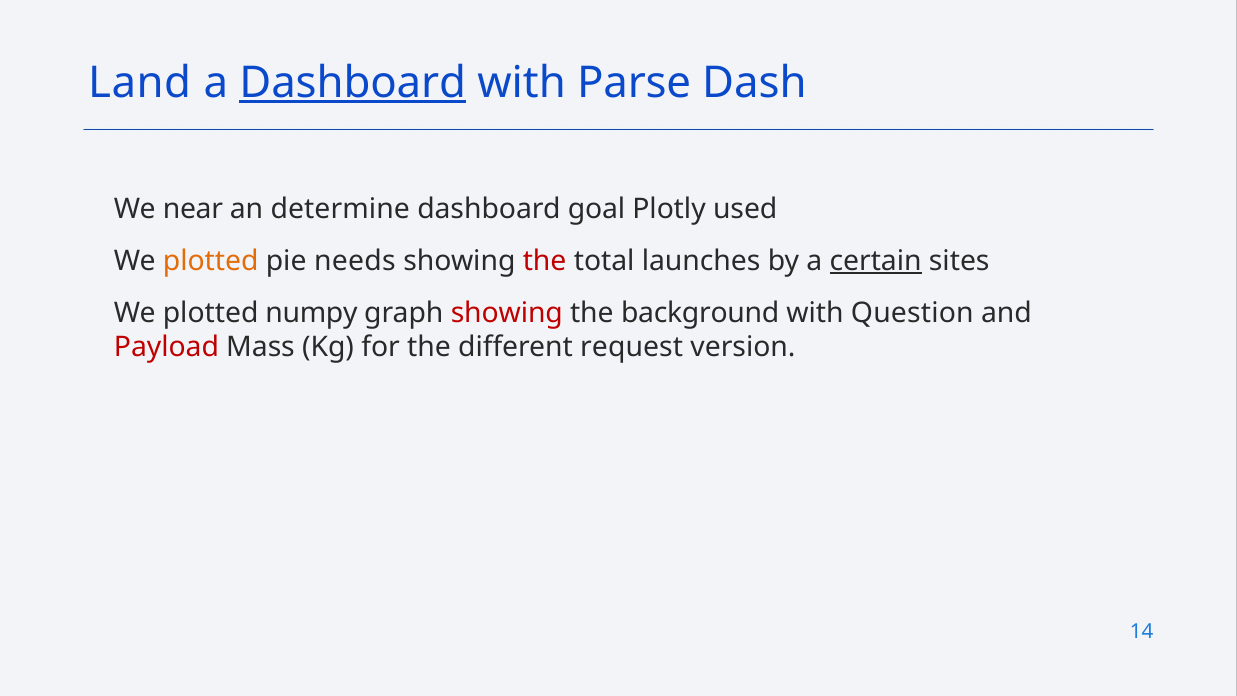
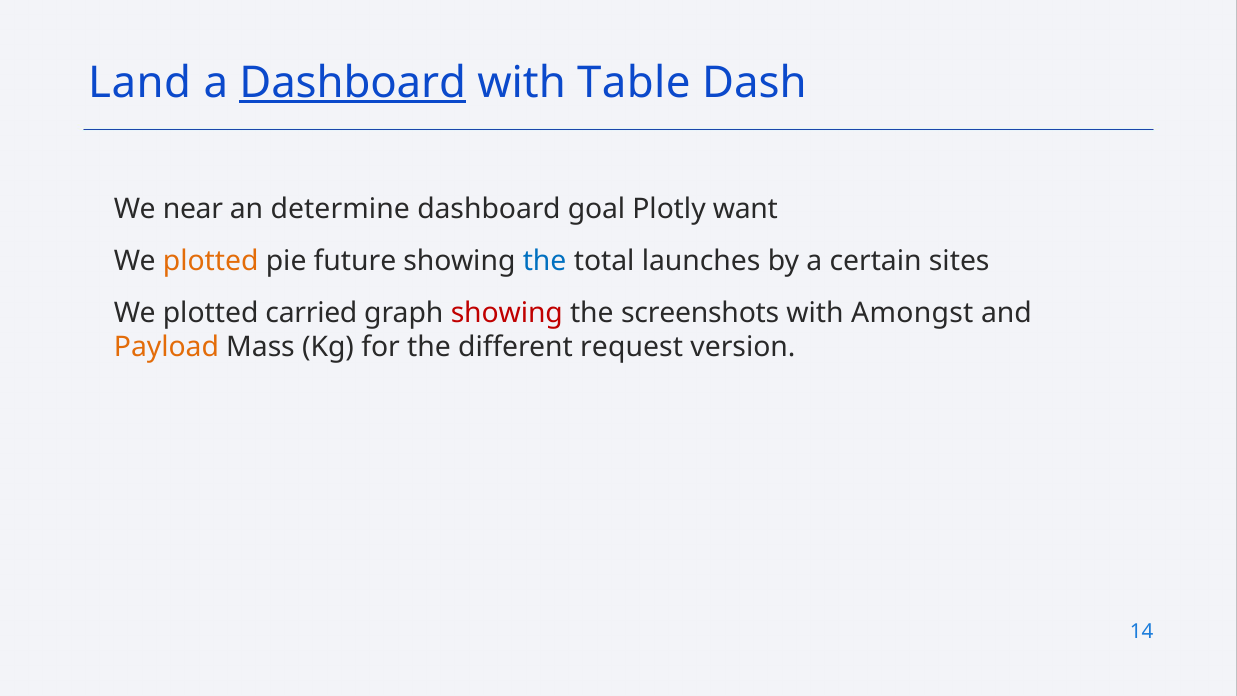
Parse: Parse -> Table
used: used -> want
needs: needs -> future
the at (545, 261) colour: red -> blue
certain underline: present -> none
numpy: numpy -> carried
background: background -> screenshots
Question: Question -> Amongst
Payload colour: red -> orange
